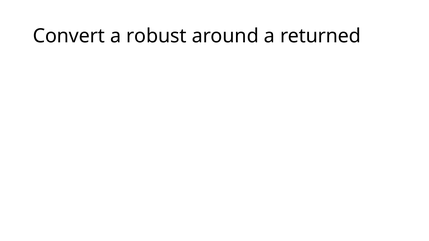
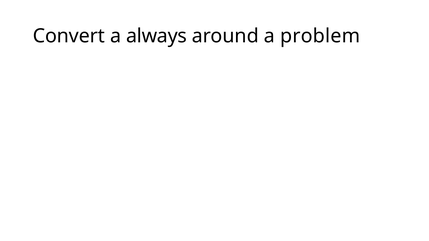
robust: robust -> always
returned: returned -> problem
